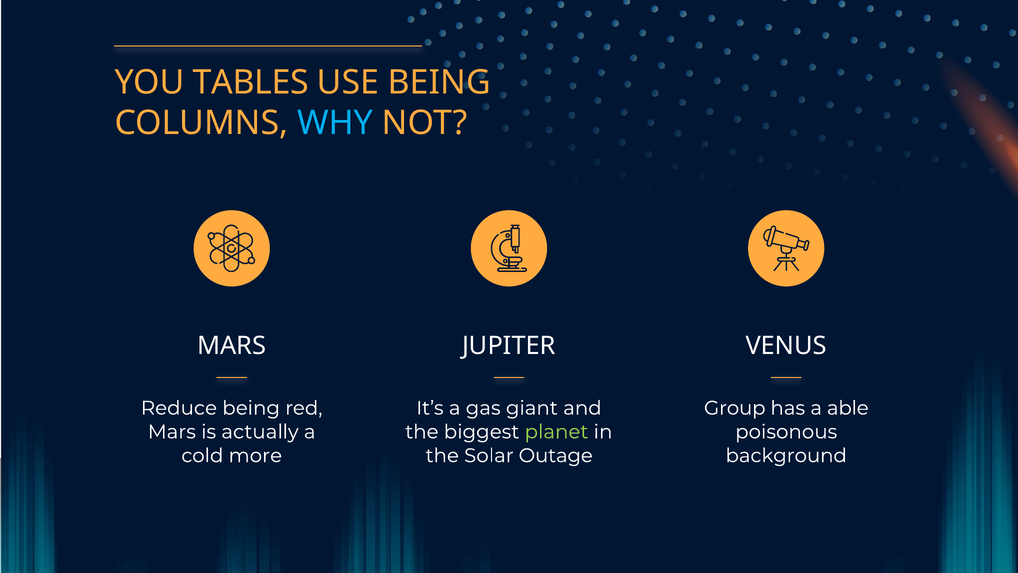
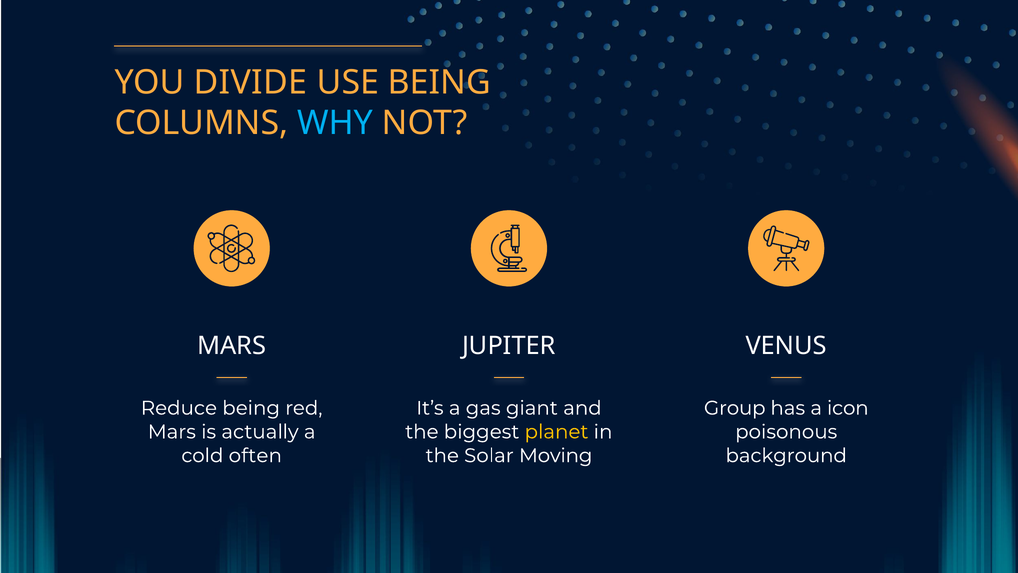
TABLES: TABLES -> DIVIDE
able: able -> icon
planet colour: light green -> yellow
more: more -> often
Outage: Outage -> Moving
